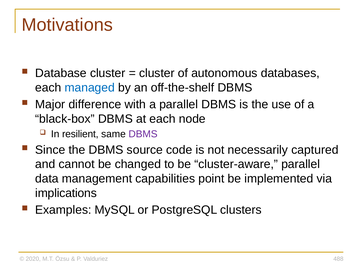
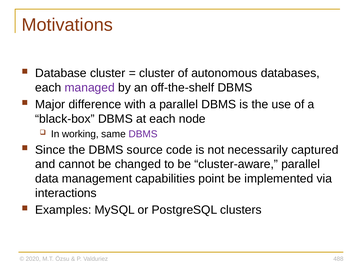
managed colour: blue -> purple
resilient: resilient -> working
implications: implications -> interactions
